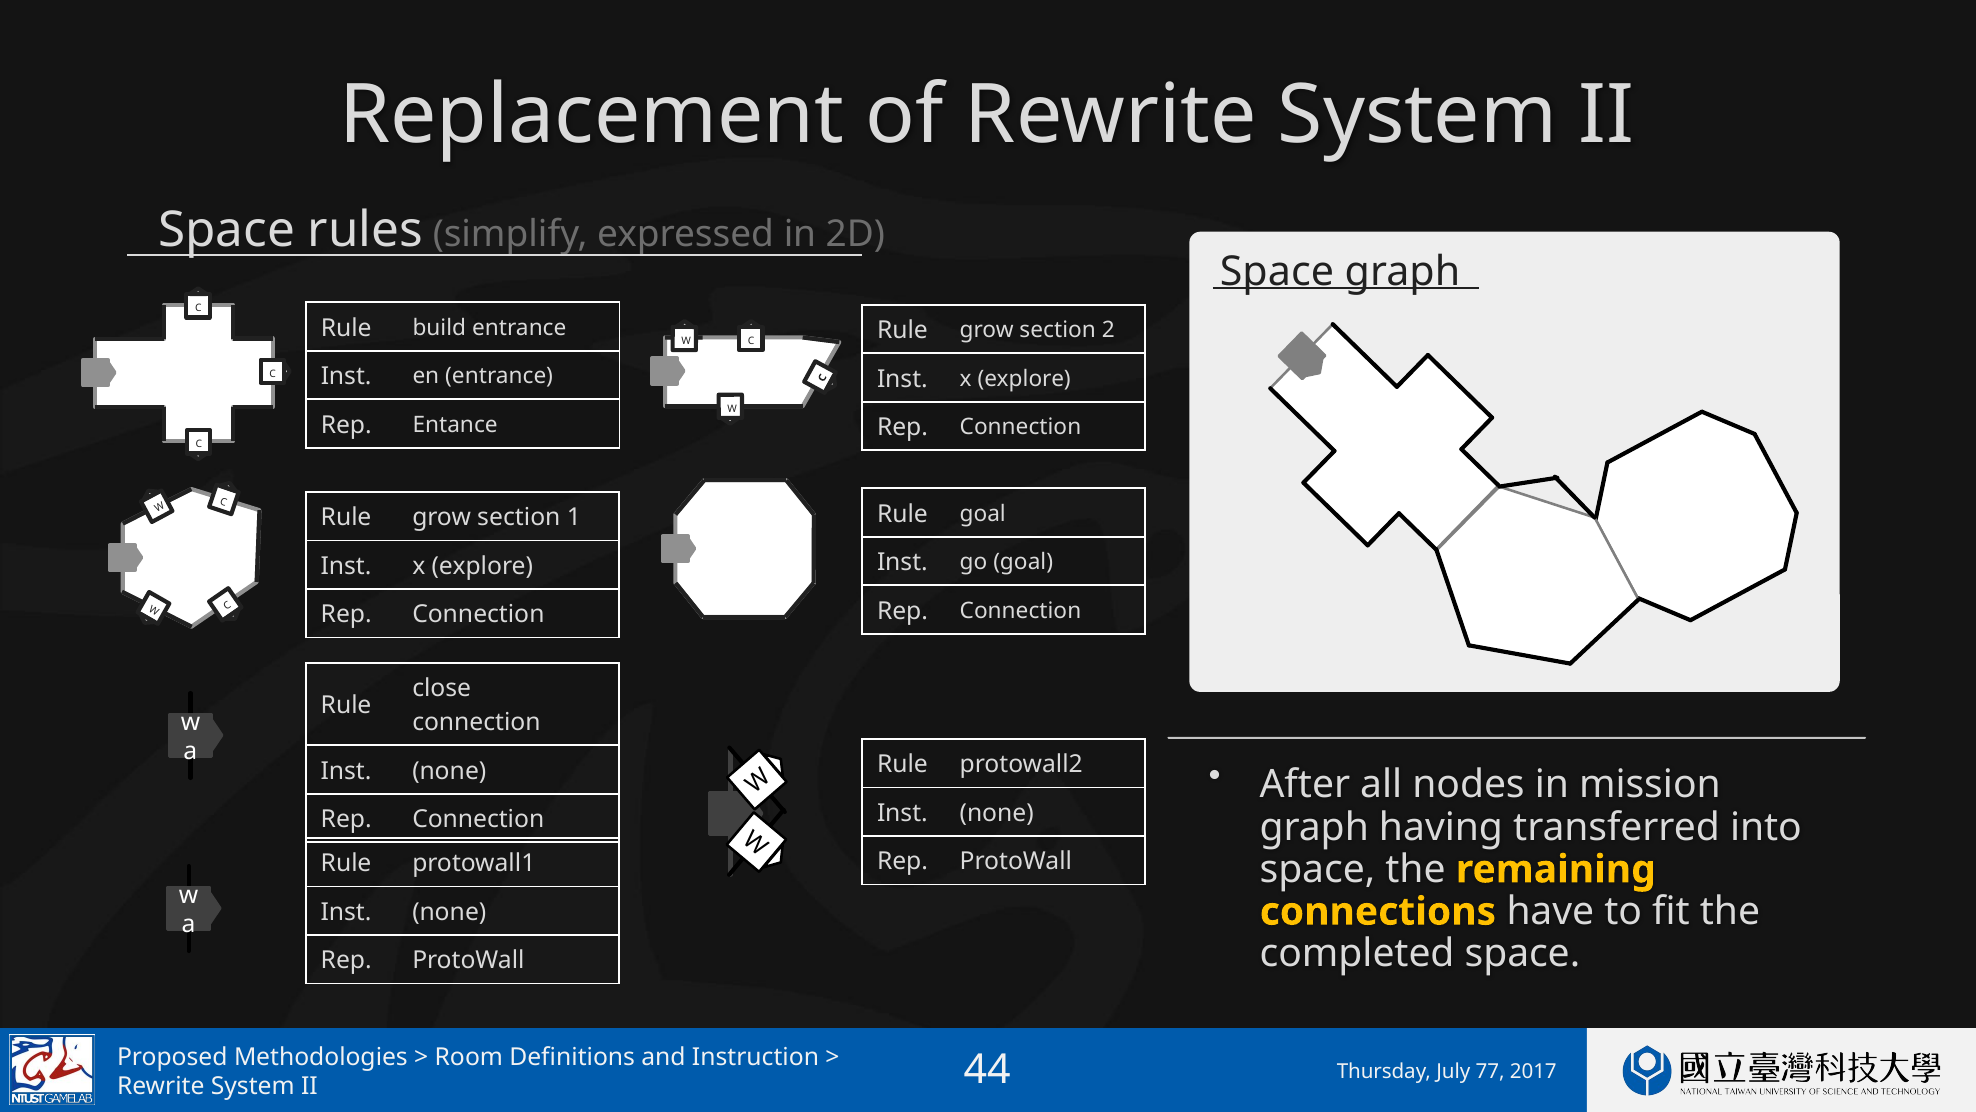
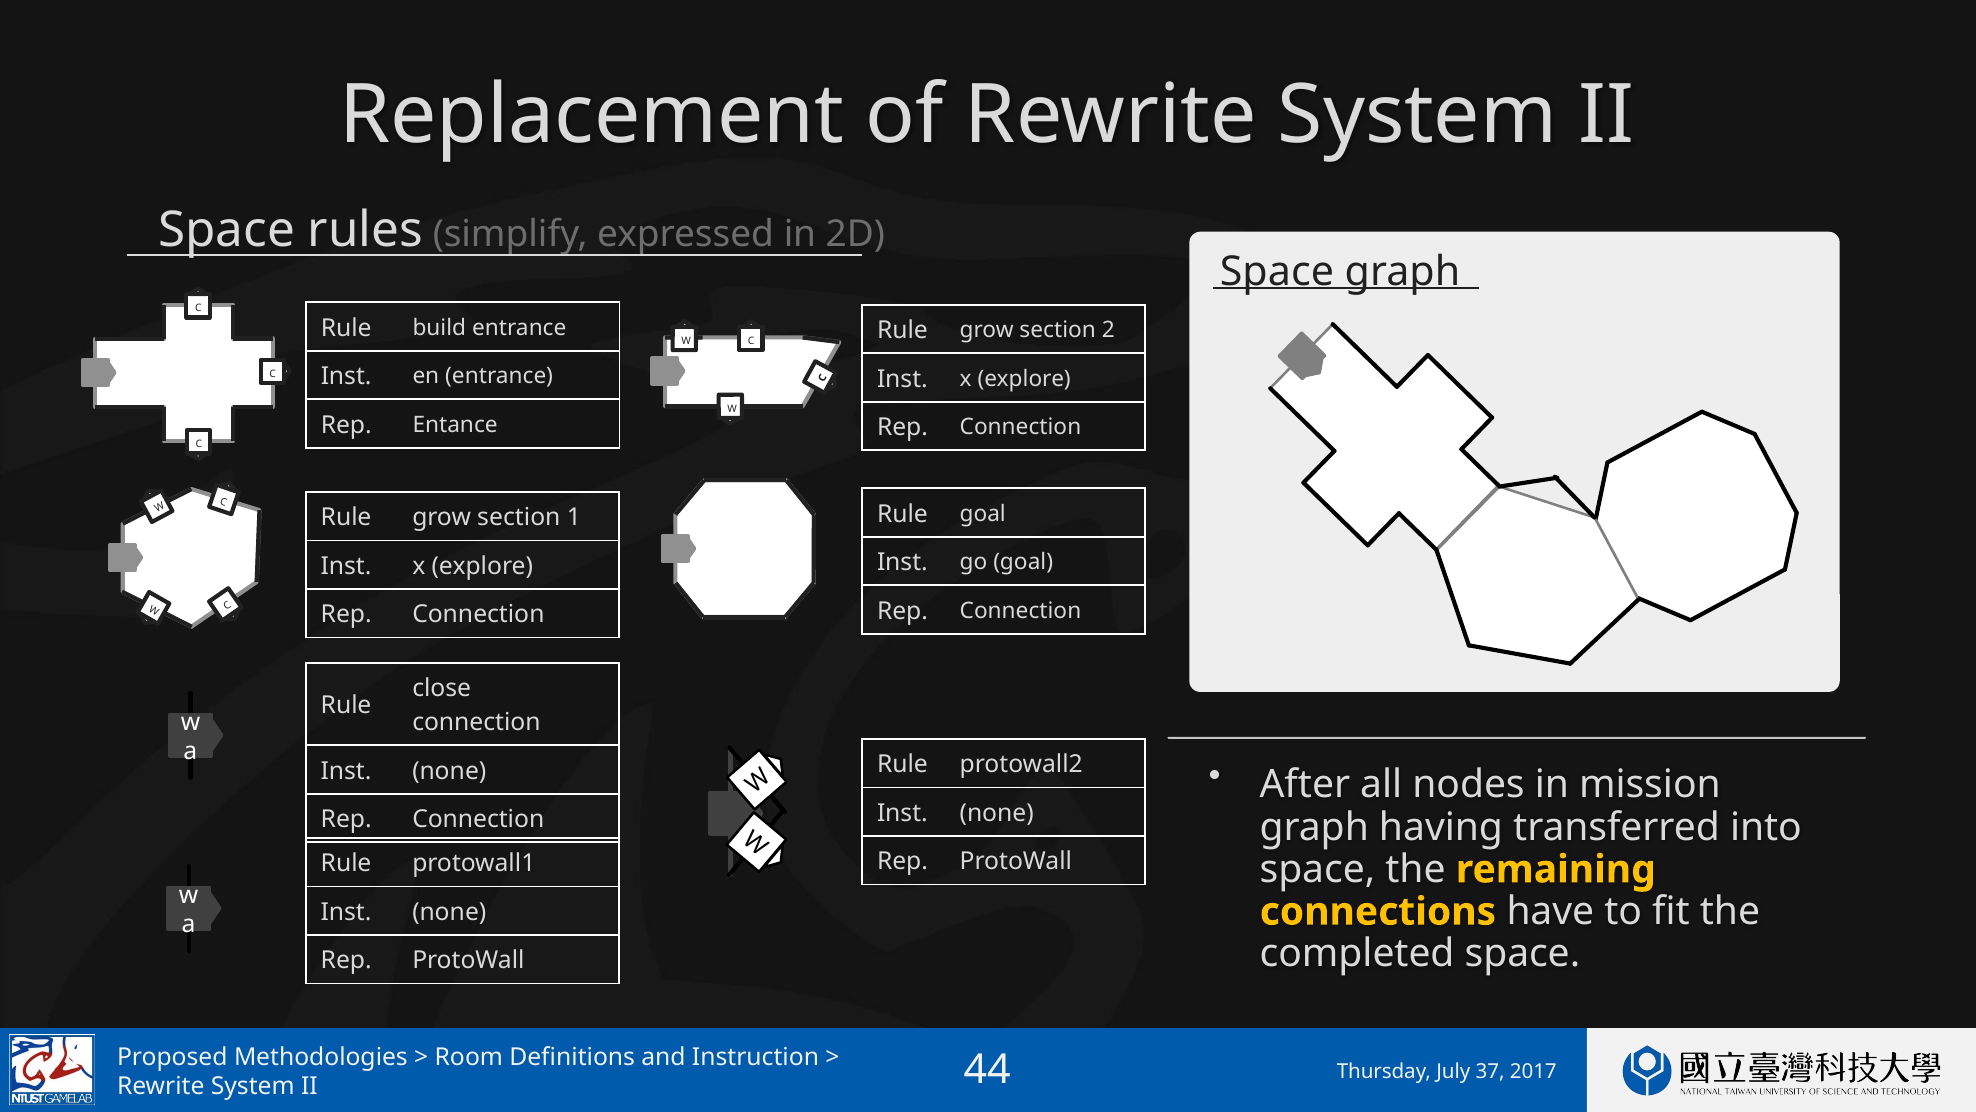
77: 77 -> 37
